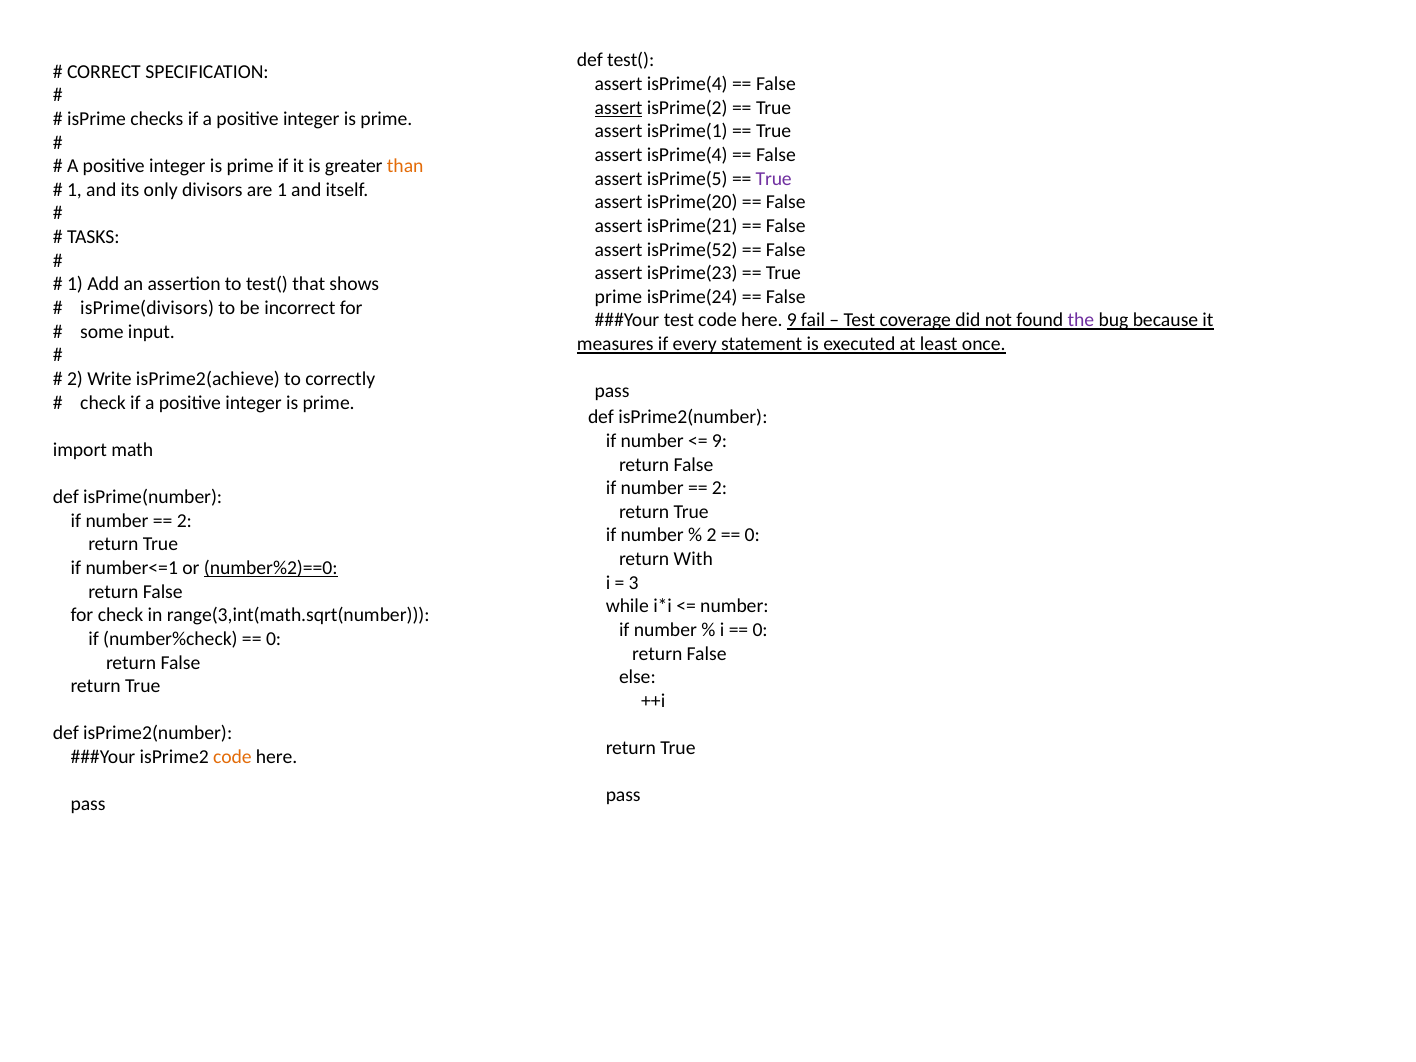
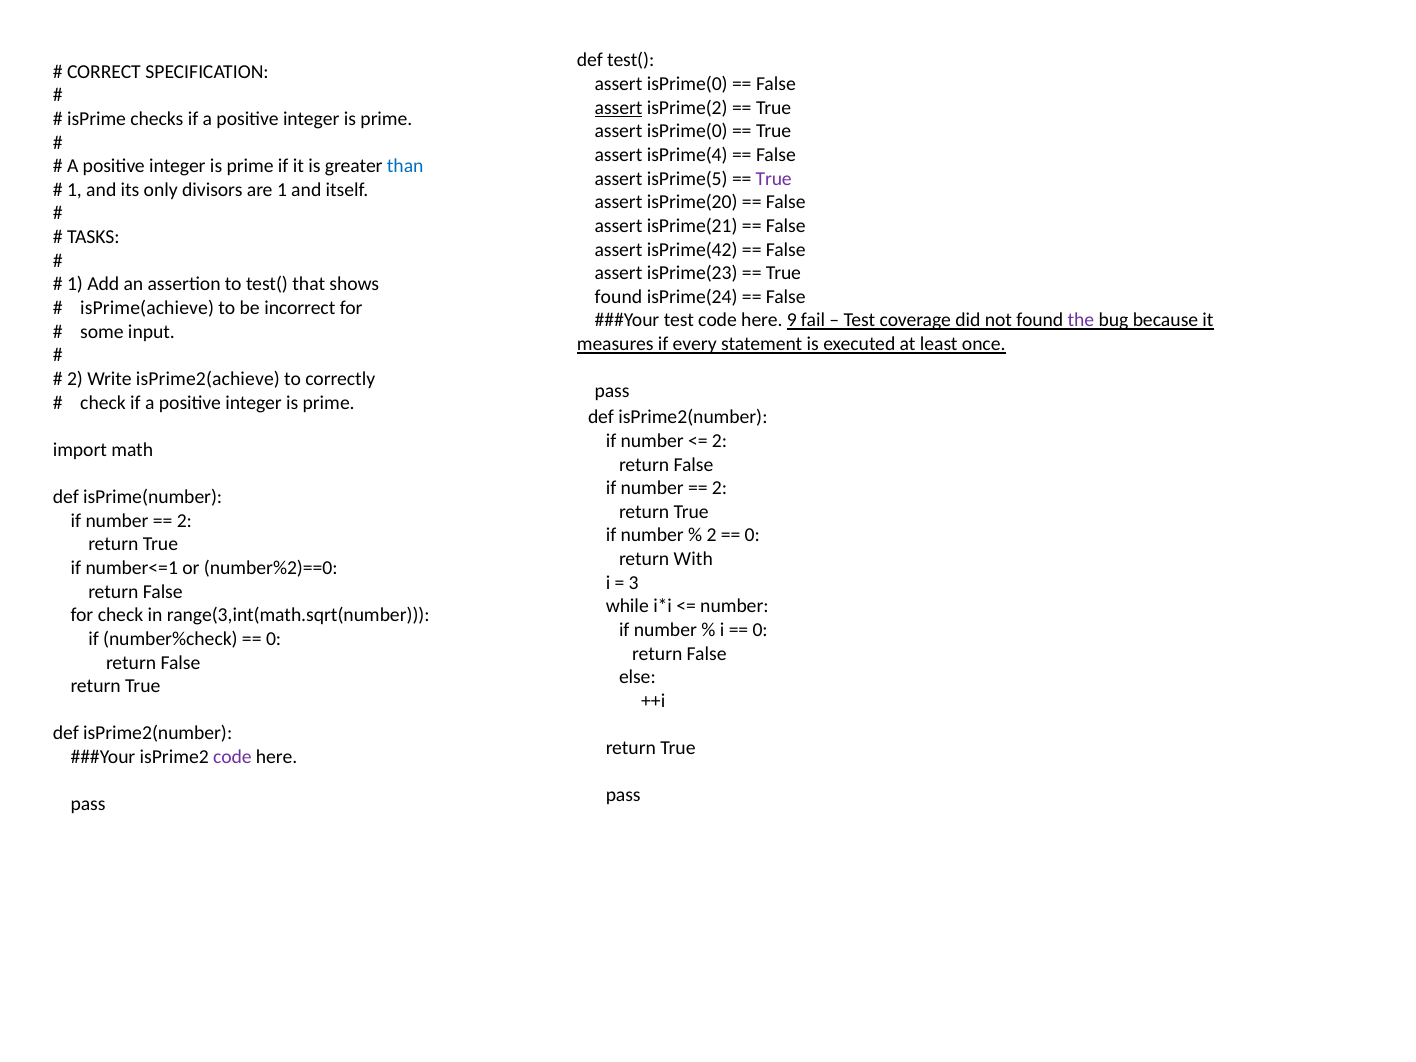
isPrime(4 at (687, 84): isPrime(4 -> isPrime(0
isPrime(1 at (687, 131): isPrime(1 -> isPrime(0
than colour: orange -> blue
isPrime(52: isPrime(52 -> isPrime(42
prime at (618, 297): prime -> found
isPrime(divisors: isPrime(divisors -> isPrime(achieve
9 at (720, 441): 9 -> 2
number%2)==0 underline: present -> none
code at (232, 757) colour: orange -> purple
